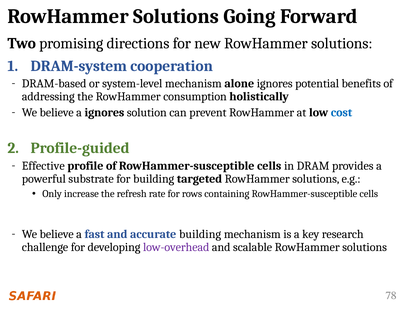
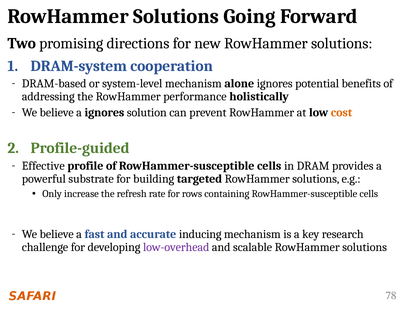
consumption: consumption -> performance
cost colour: blue -> orange
accurate building: building -> inducing
